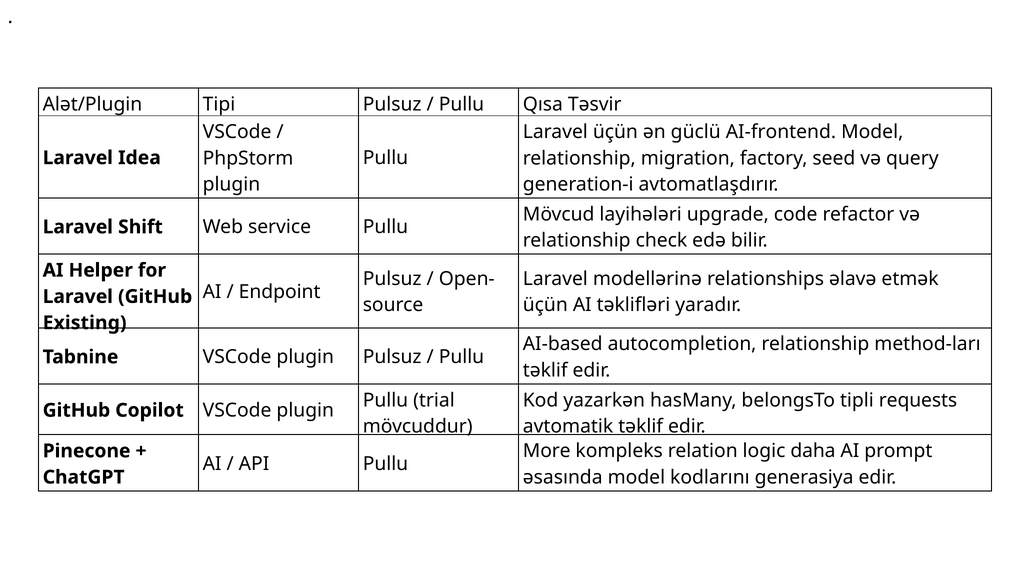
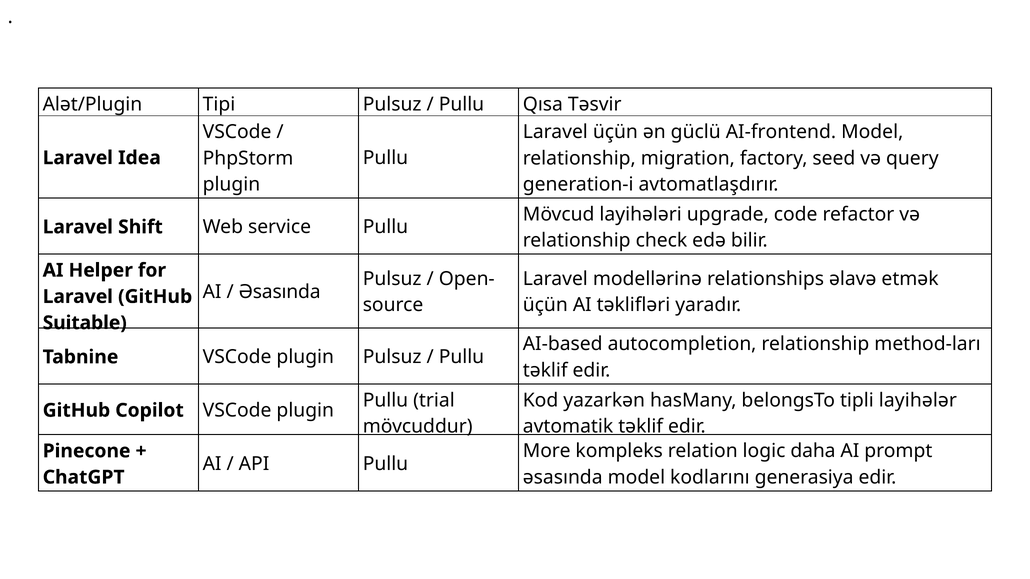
Endpoint at (280, 292): Endpoint -> Əsasında
Existing: Existing -> Suitable
requests: requests -> layihələr
